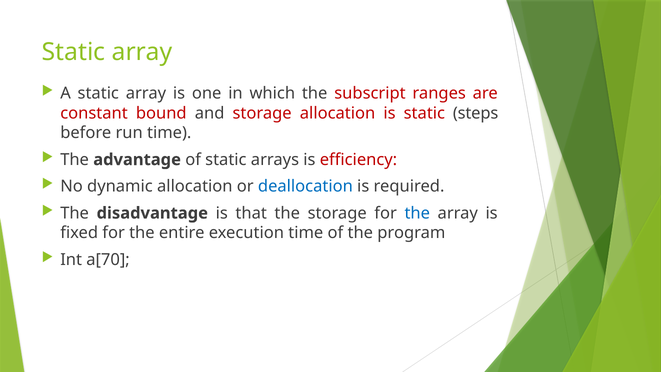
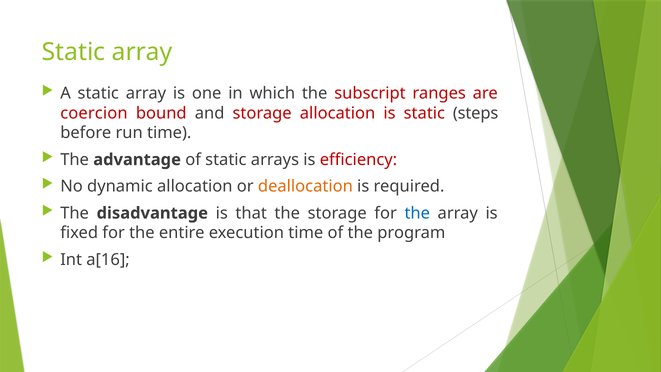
constant: constant -> coercion
deallocation colour: blue -> orange
a[70: a[70 -> a[16
